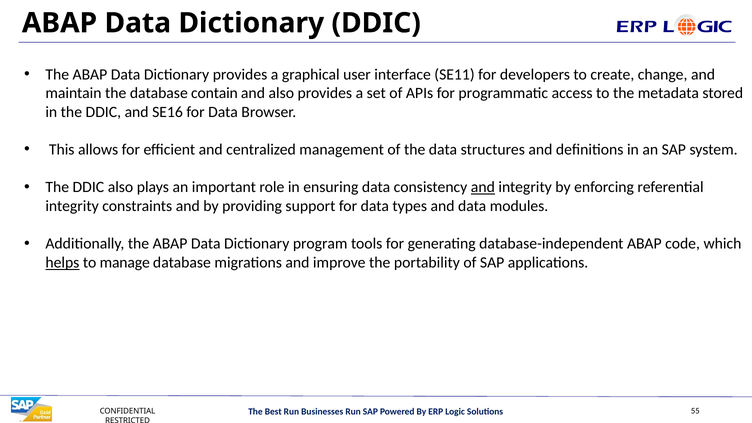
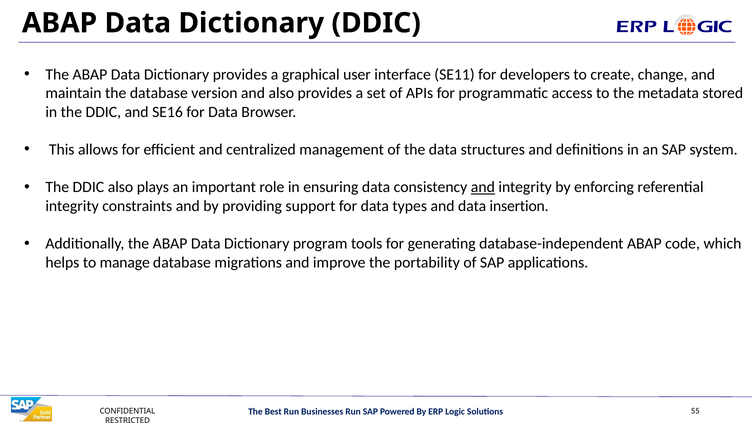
contain: contain -> version
modules: modules -> insertion
helps underline: present -> none
